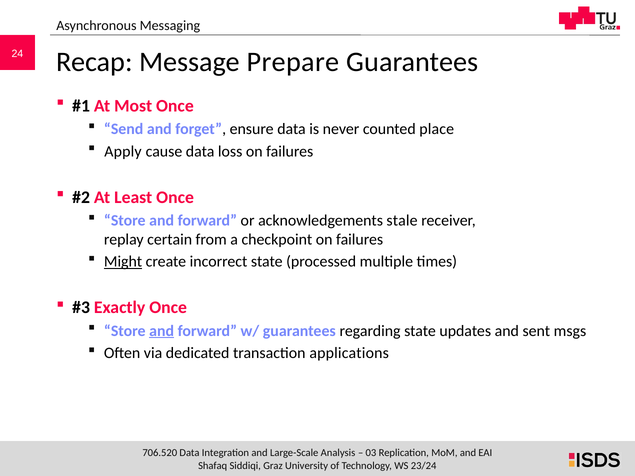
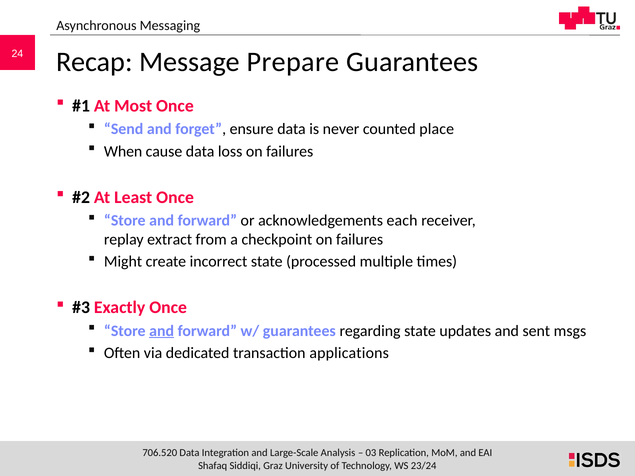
Apply: Apply -> When
stale: stale -> each
certain: certain -> extract
Might underline: present -> none
